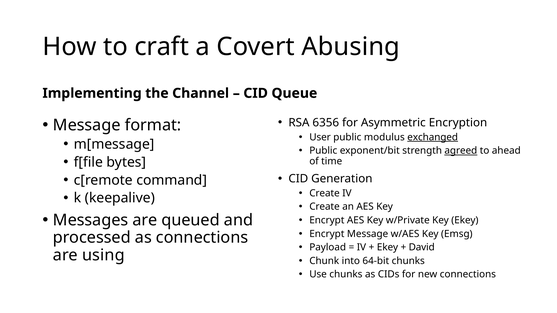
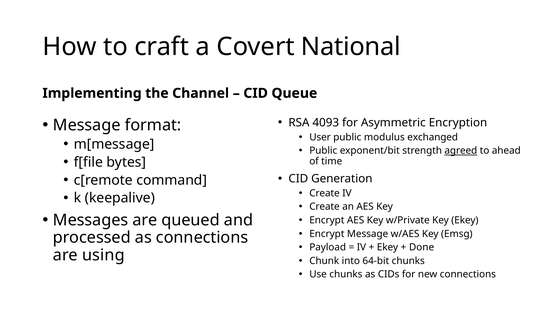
Abusing: Abusing -> National
6356: 6356 -> 4093
exchanged underline: present -> none
David: David -> Done
